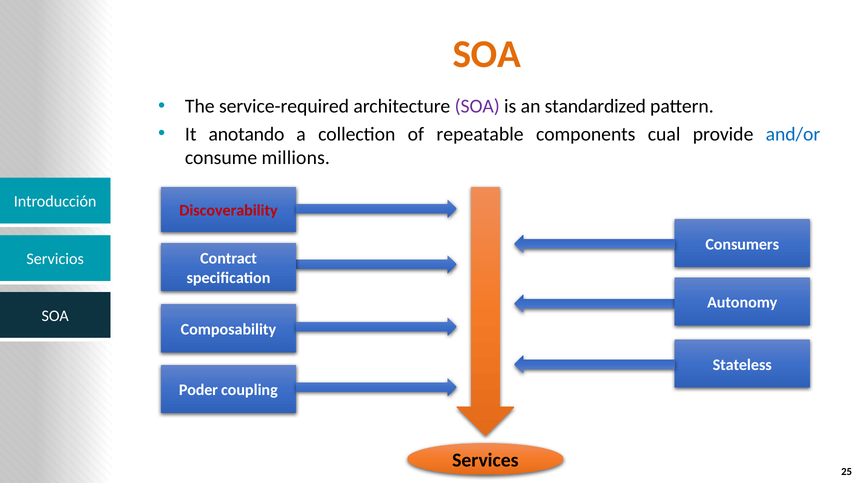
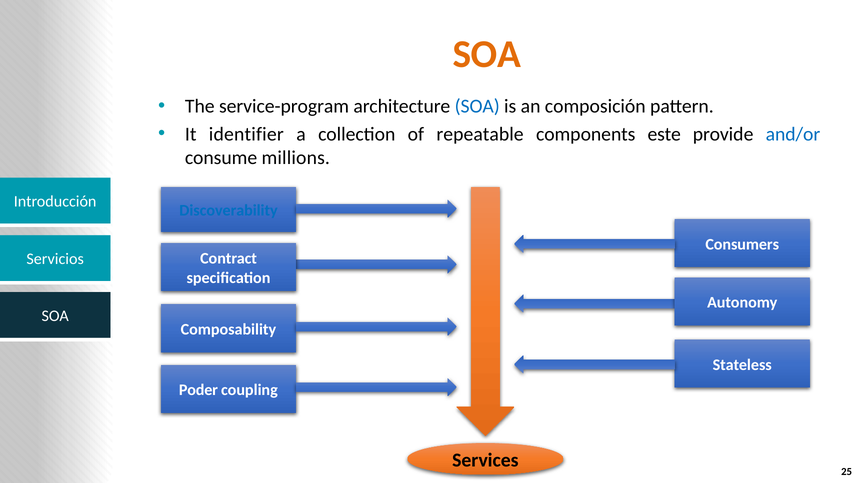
service-required: service-required -> service-program
SOA at (477, 106) colour: purple -> blue
standardized: standardized -> composición
anotando: anotando -> identifier
cual: cual -> este
Discoverability colour: red -> blue
